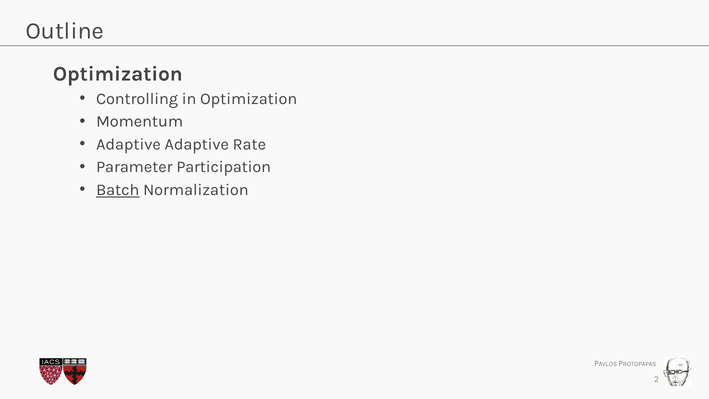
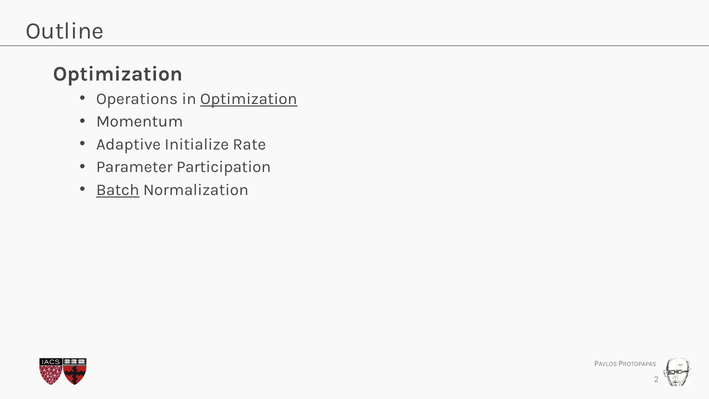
Controlling: Controlling -> Operations
Optimization at (249, 99) underline: none -> present
Adaptive Adaptive: Adaptive -> Initialize
